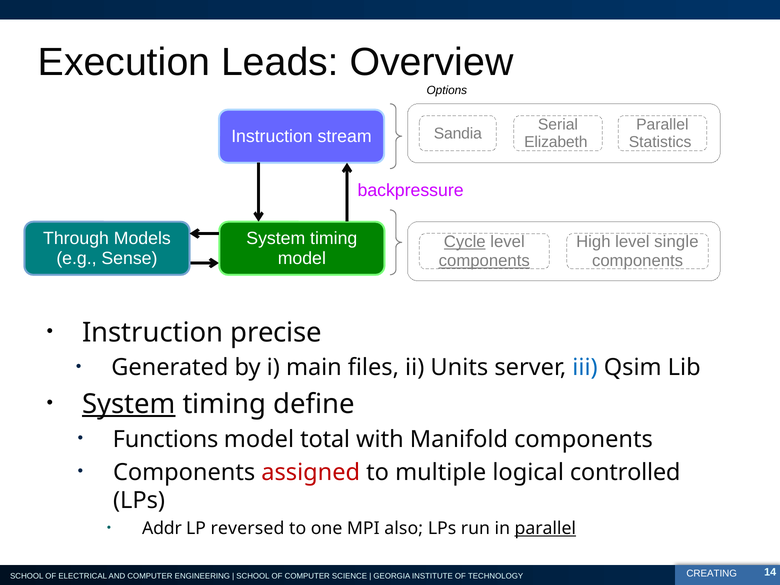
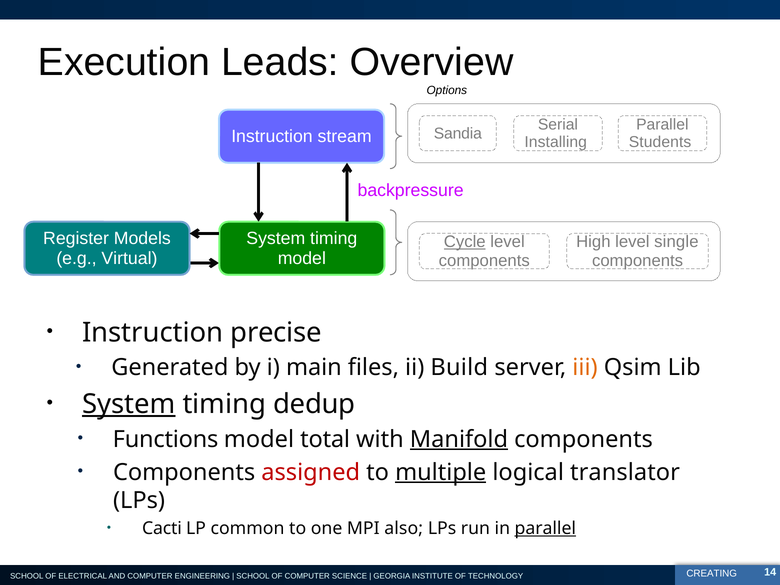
Elizabeth: Elizabeth -> Installing
Statistics: Statistics -> Students
Through: Through -> Register
Sense: Sense -> Virtual
components at (484, 261) underline: present -> none
Units: Units -> Build
iii colour: blue -> orange
define: define -> dedup
Manifold underline: none -> present
multiple underline: none -> present
controlled: controlled -> translator
Addr: Addr -> Cacti
reversed: reversed -> common
